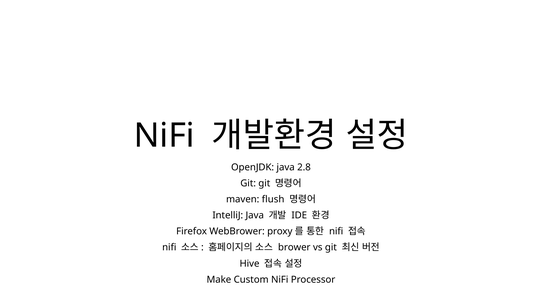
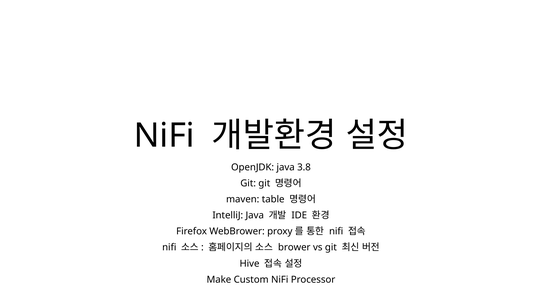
2.8: 2.8 -> 3.8
flush: flush -> table
